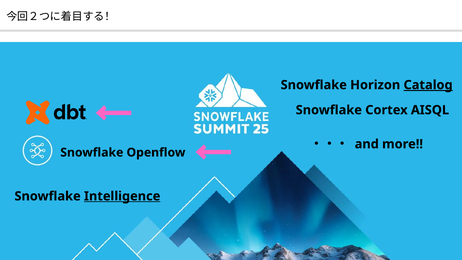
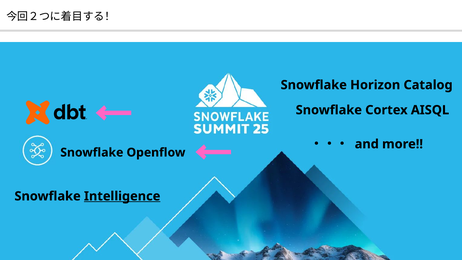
Catalog underline: present -> none
